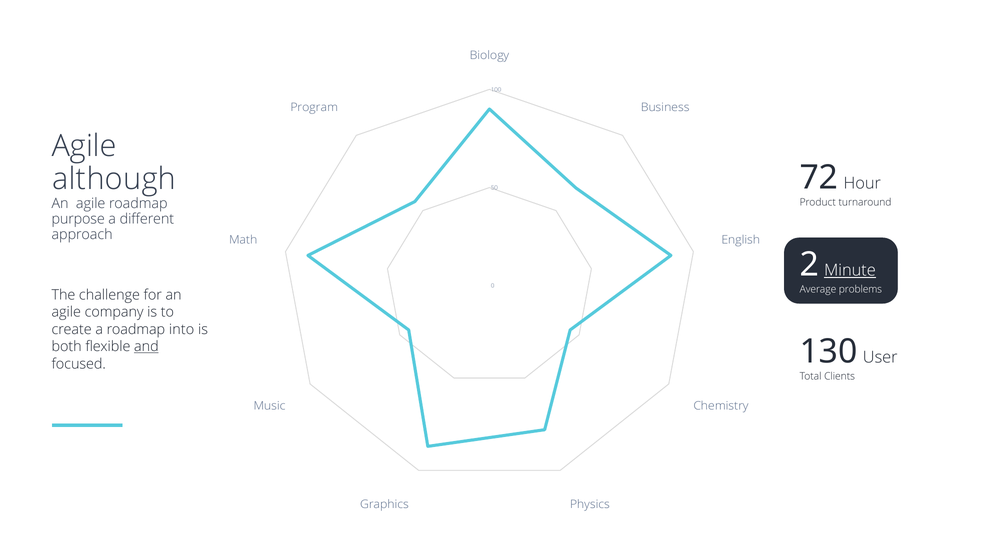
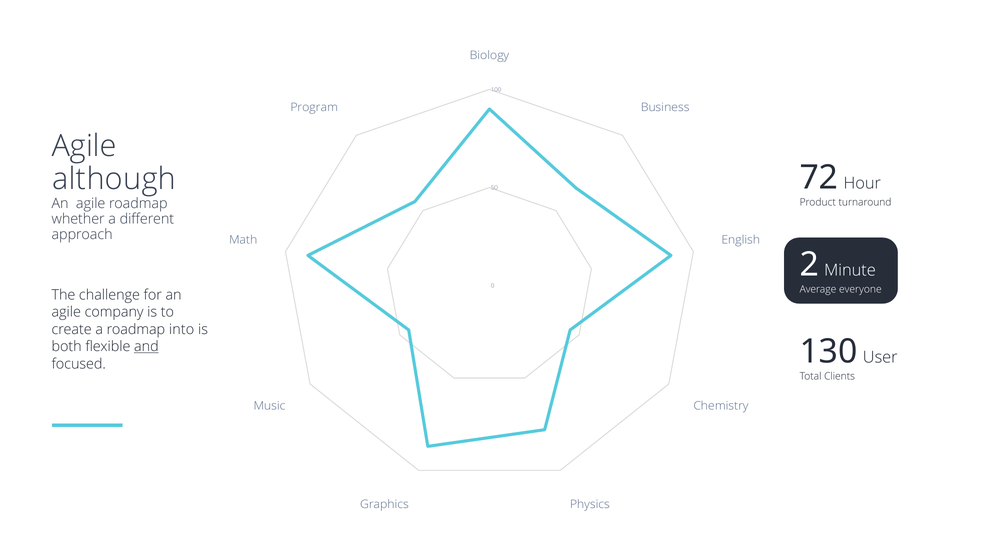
purpose: purpose -> whether
Minute underline: present -> none
problems: problems -> everyone
